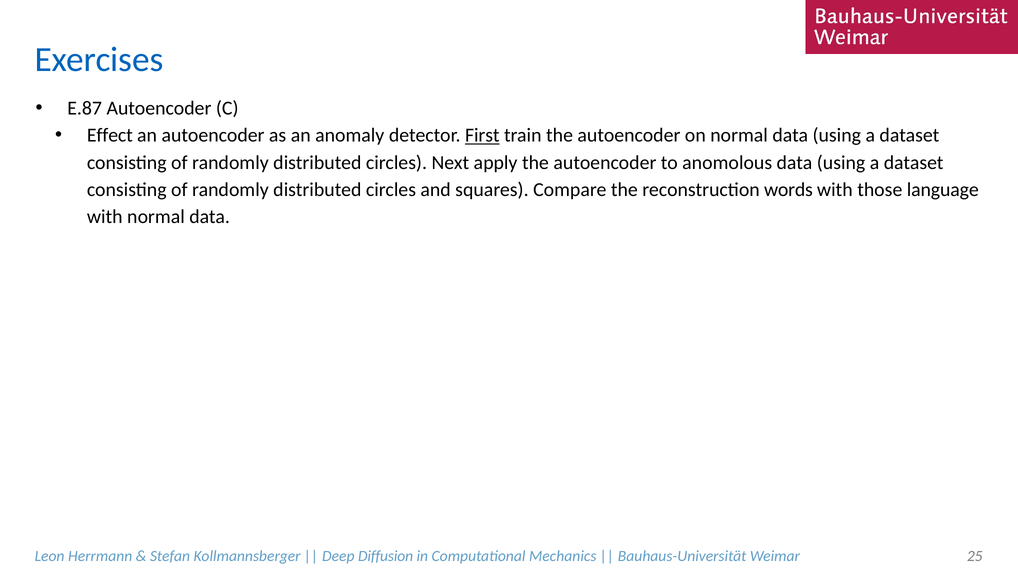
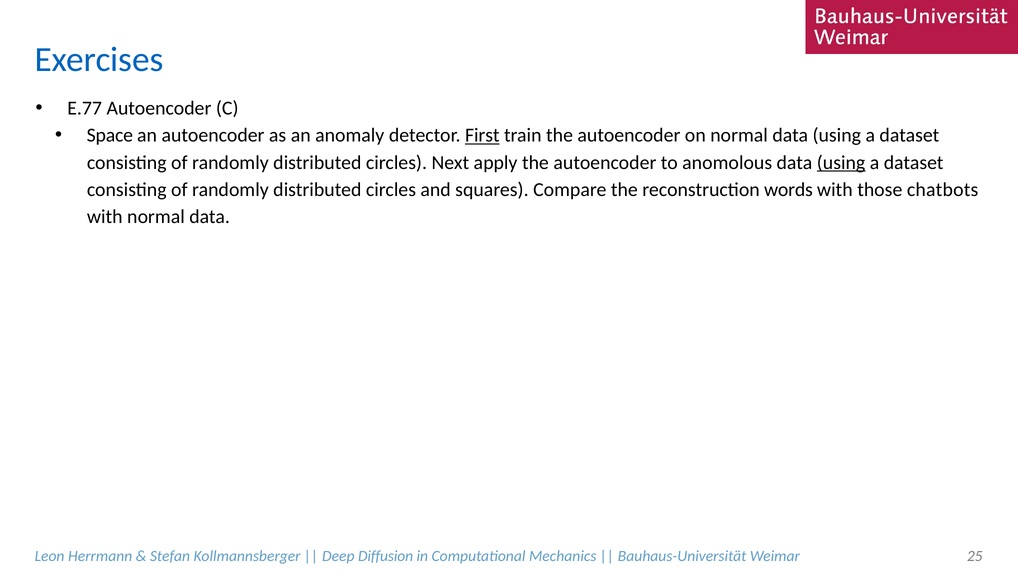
E.87: E.87 -> E.77
Effect: Effect -> Space
using at (841, 163) underline: none -> present
language: language -> chatbots
